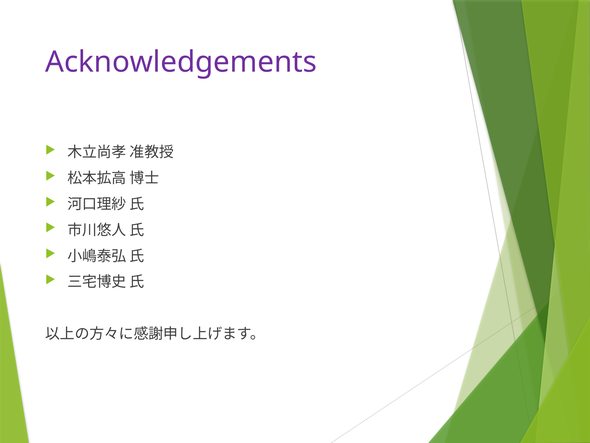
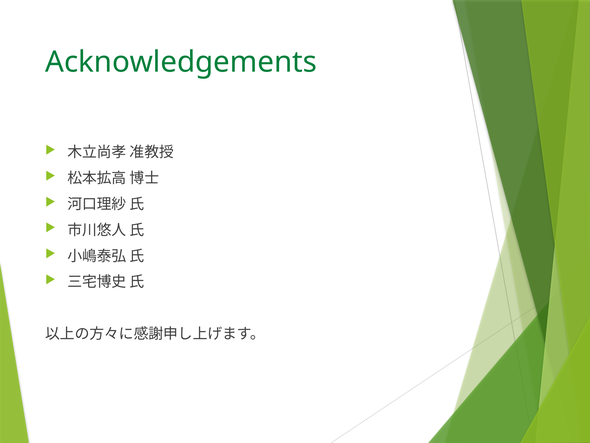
Acknowledgements colour: purple -> green
